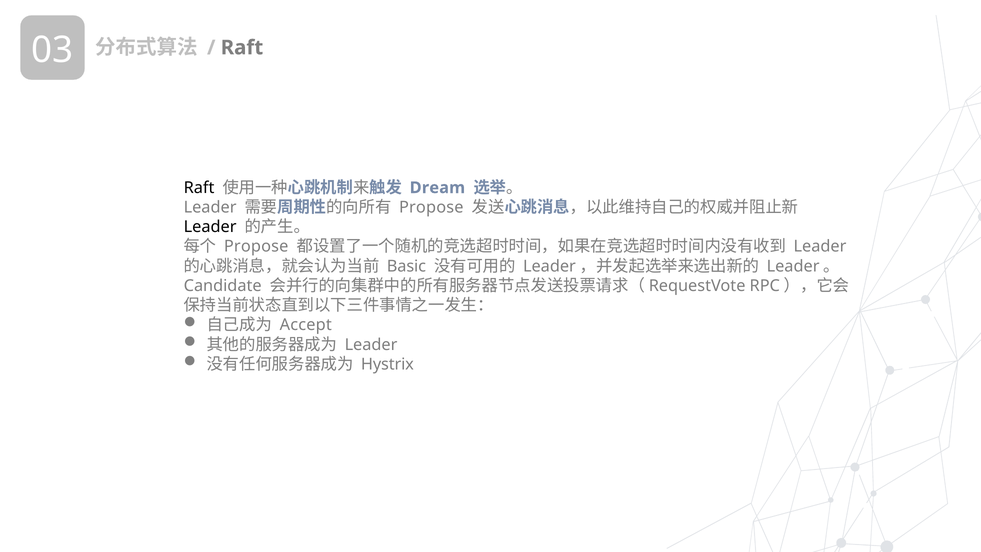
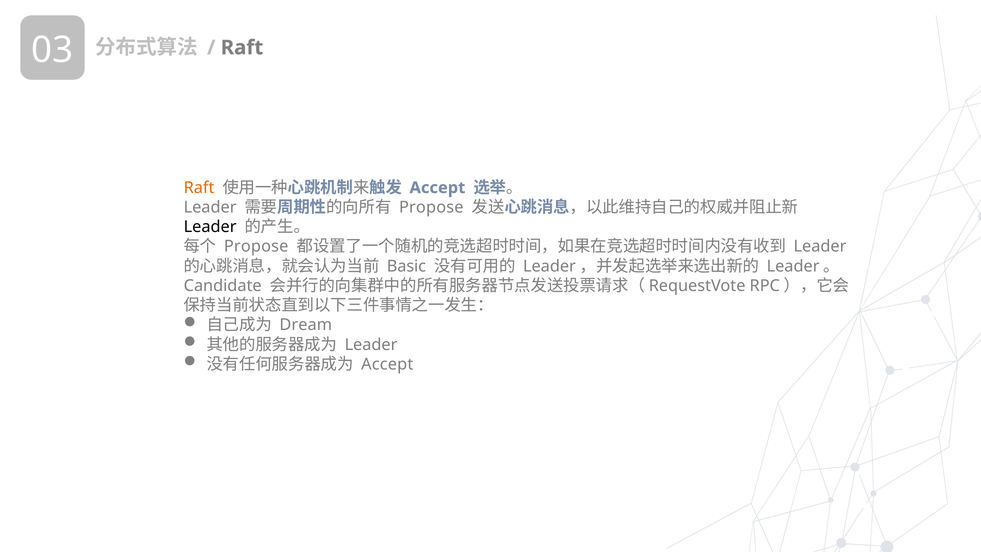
Dream at (437, 188): Dream -> Accept
Raft at (199, 188) colour: black -> orange
Accept: Accept -> Dream
Hystrix at (387, 364): Hystrix -> Accept
